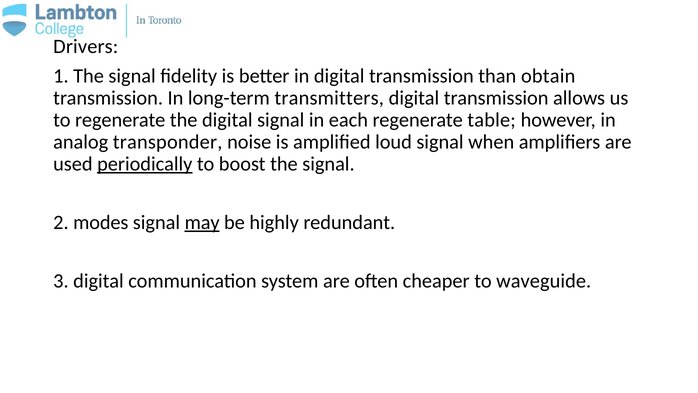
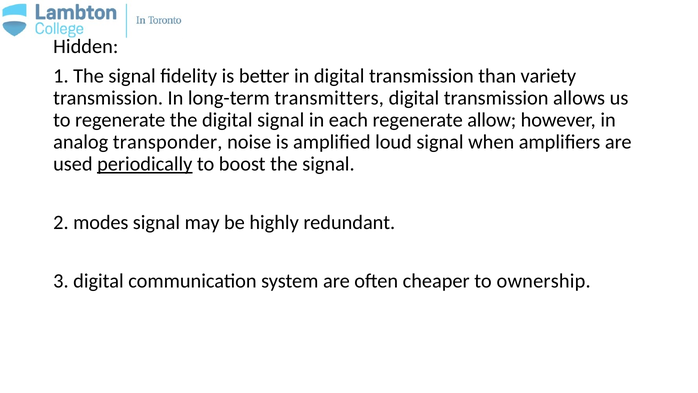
Drivers: Drivers -> Hidden
obtain: obtain -> variety
table: table -> allow
may underline: present -> none
waveguide: waveguide -> ownership
